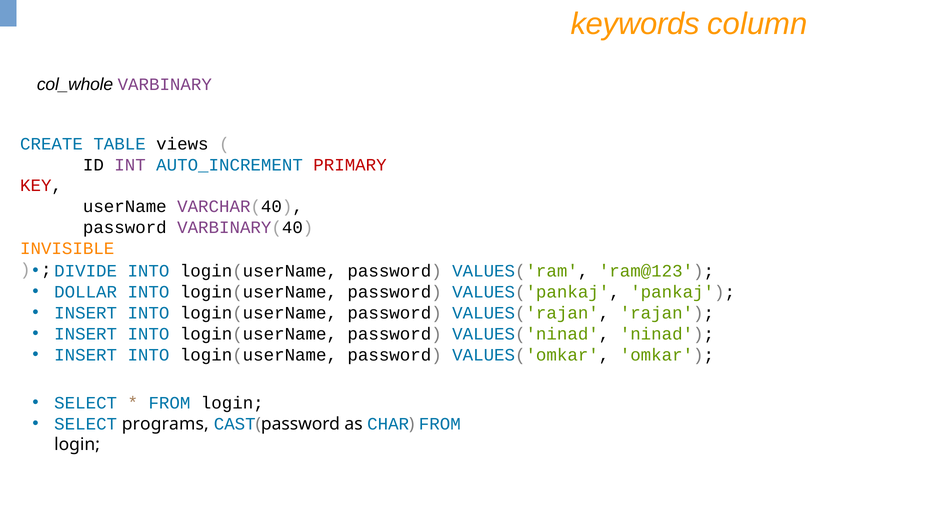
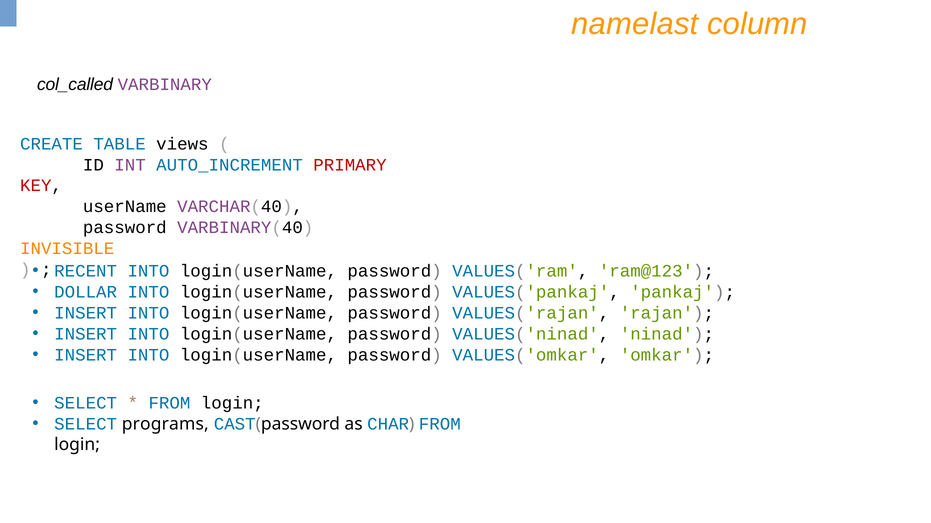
keywords: keywords -> namelast
col_whole: col_whole -> col_called
DIVIDE: DIVIDE -> RECENT
